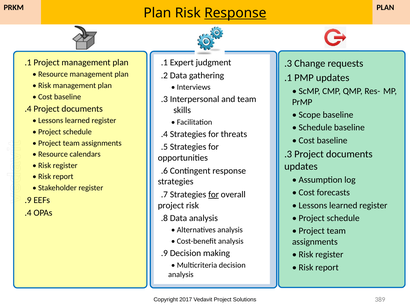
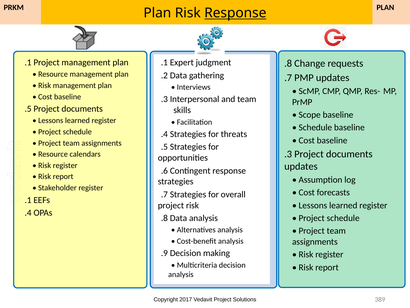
.3 at (288, 63): .3 -> .8
.1 at (288, 78): .1 -> .7
.4 at (28, 109): .4 -> .5
for at (214, 194) underline: present -> none
.9 at (28, 200): .9 -> .1
